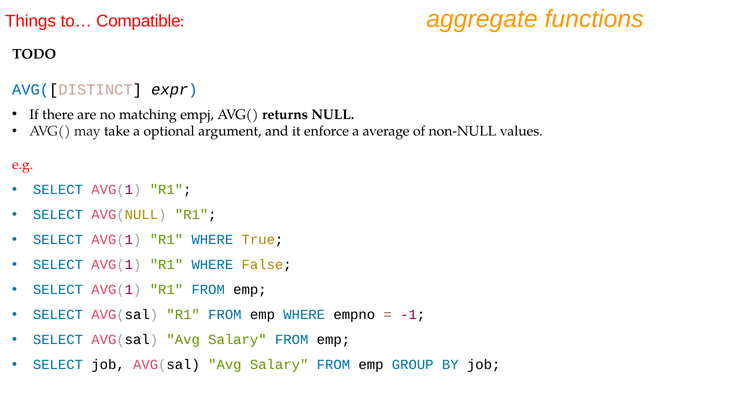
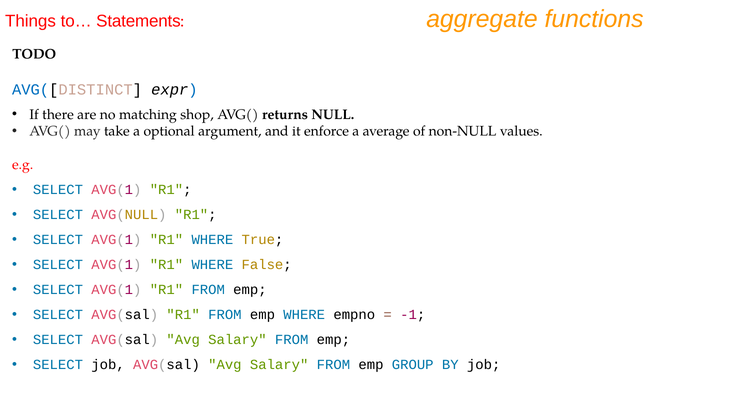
Compatible: Compatible -> Statements
empj: empj -> shop
